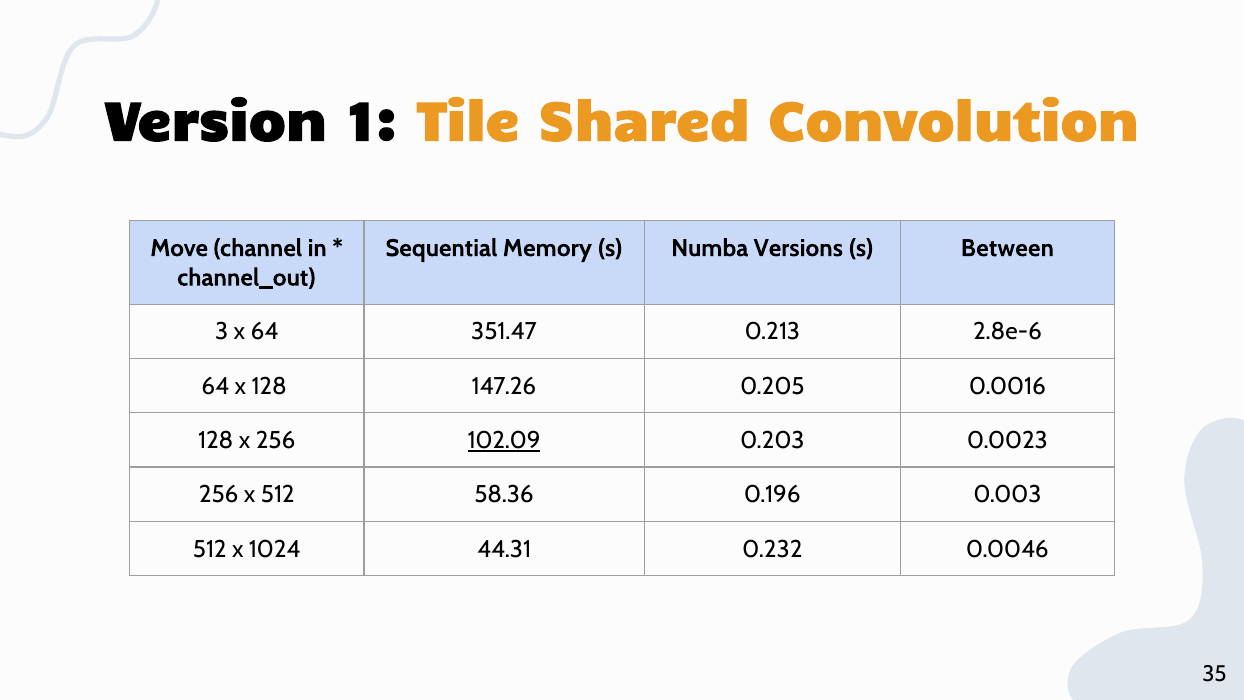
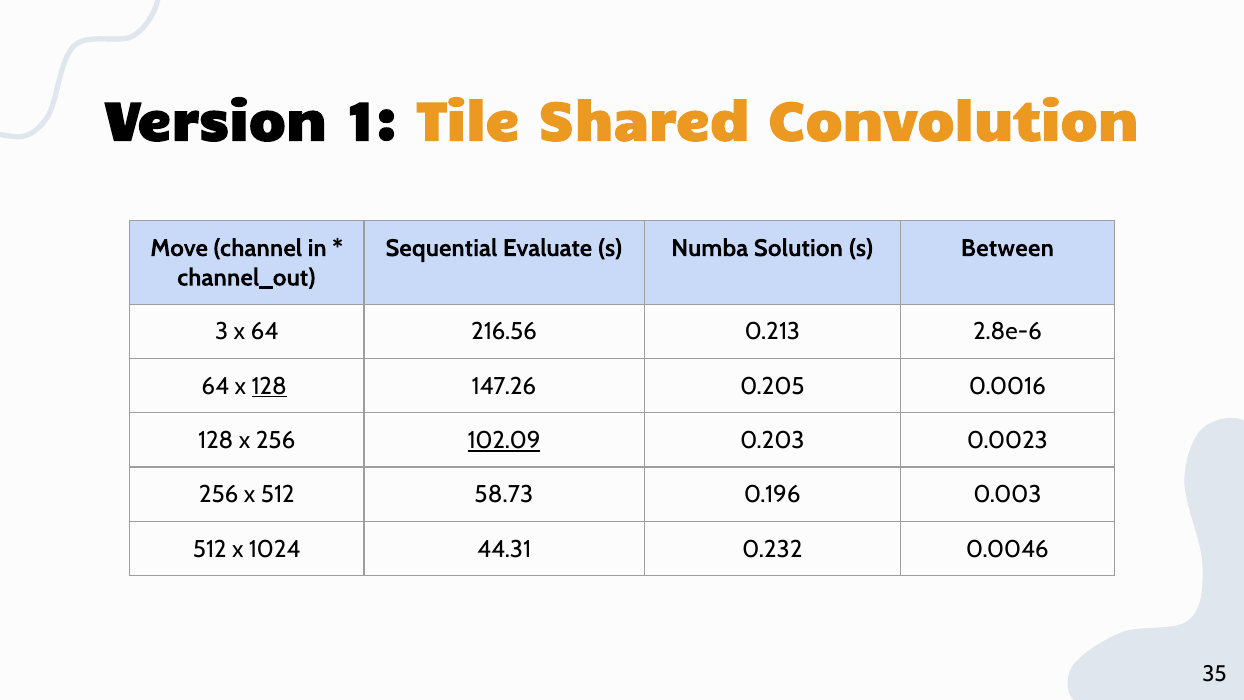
Memory: Memory -> Evaluate
Versions: Versions -> Solution
351.47: 351.47 -> 216.56
128 at (269, 386) underline: none -> present
58.36: 58.36 -> 58.73
